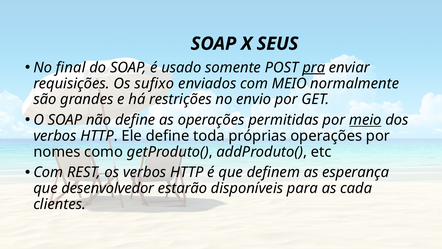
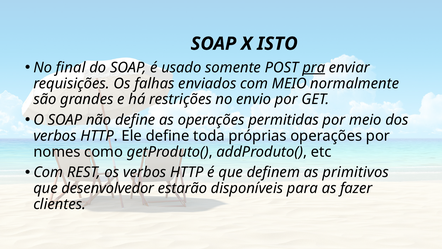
SEUS: SEUS -> ISTO
sufixo: sufixo -> falhas
meio at (365, 120) underline: present -> none
esperança: esperança -> primitivos
cada: cada -> fazer
